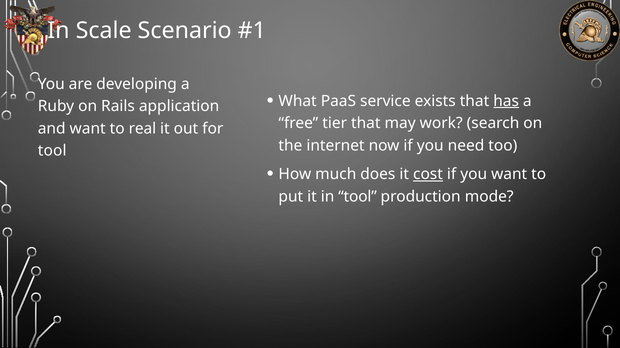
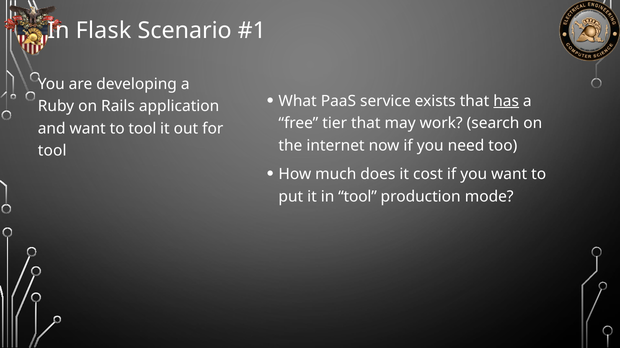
Scale: Scale -> Flask
to real: real -> tool
cost underline: present -> none
